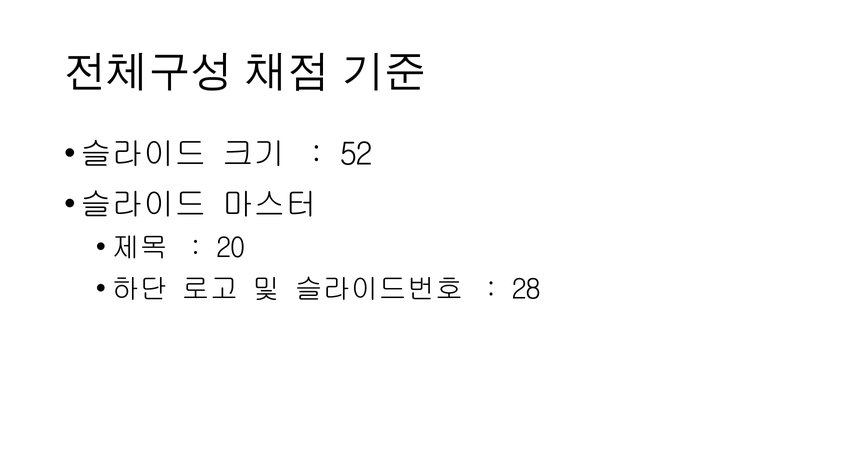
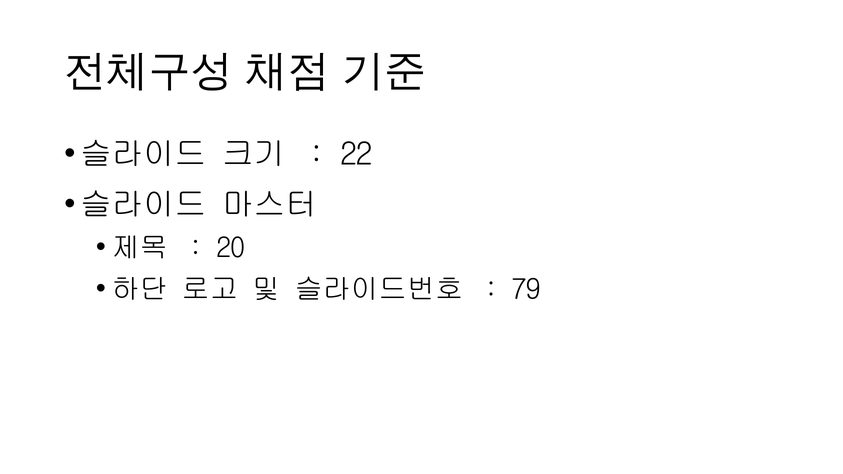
52: 52 -> 22
28: 28 -> 79
